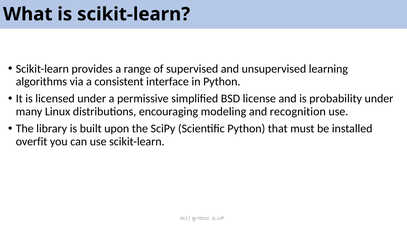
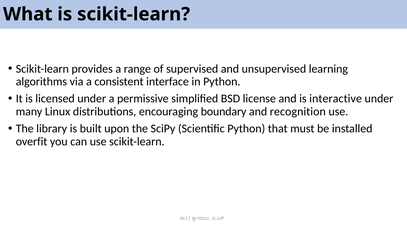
probability: probability -> interactive
modeling: modeling -> boundary
